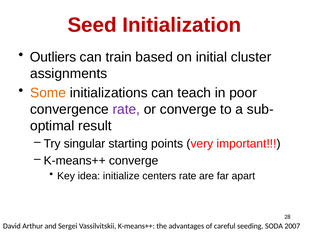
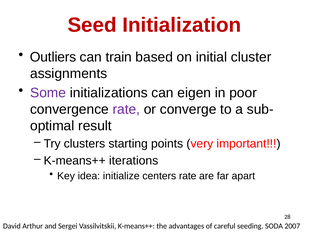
Some colour: orange -> purple
teach: teach -> eigen
singular: singular -> clusters
K-means++ converge: converge -> iterations
